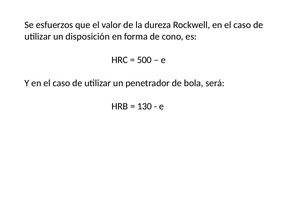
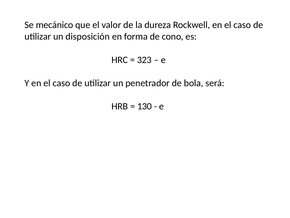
esfuerzos: esfuerzos -> mecánico
500: 500 -> 323
